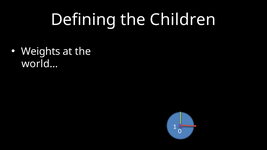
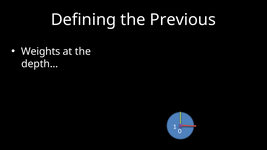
Children: Children -> Previous
world…: world… -> depth…
